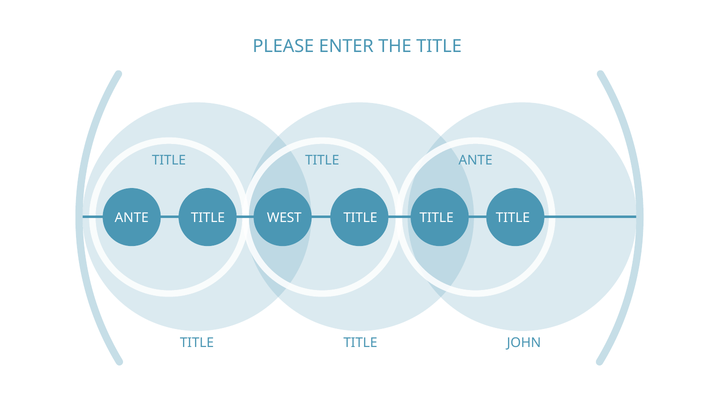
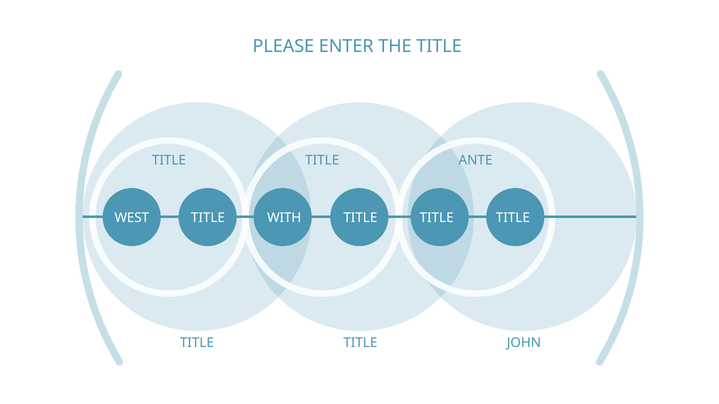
ANTE at (132, 218): ANTE -> WEST
WEST: WEST -> WITH
